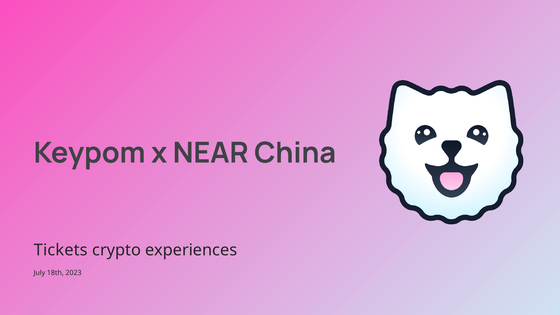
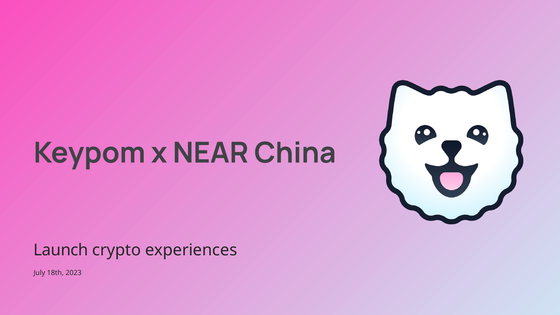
Tickets: Tickets -> Launch
